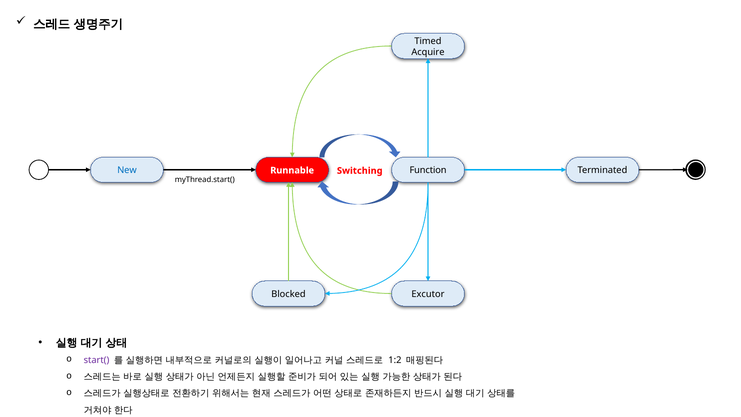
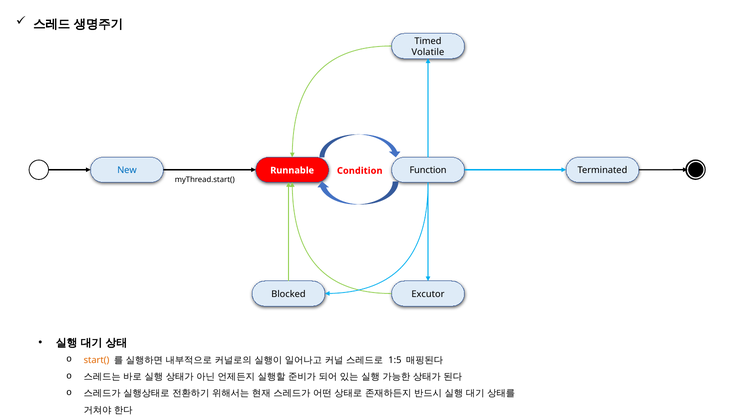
Acquire: Acquire -> Volatile
Switching: Switching -> Condition
start( colour: purple -> orange
1:2: 1:2 -> 1:5
